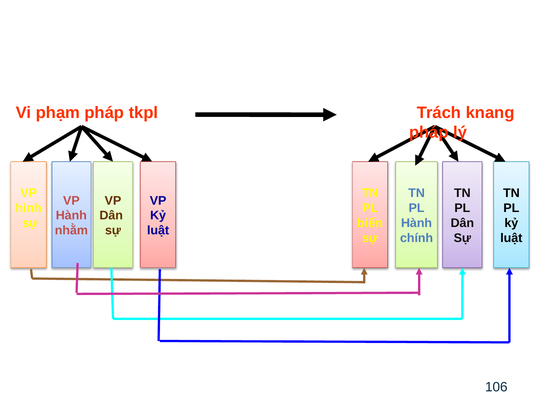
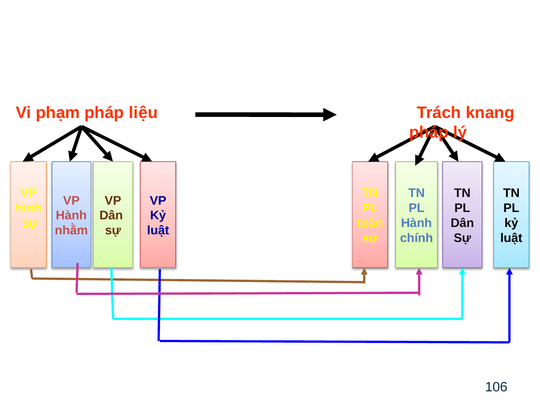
tkpl: tkpl -> liệu
biến: biến -> toàn
